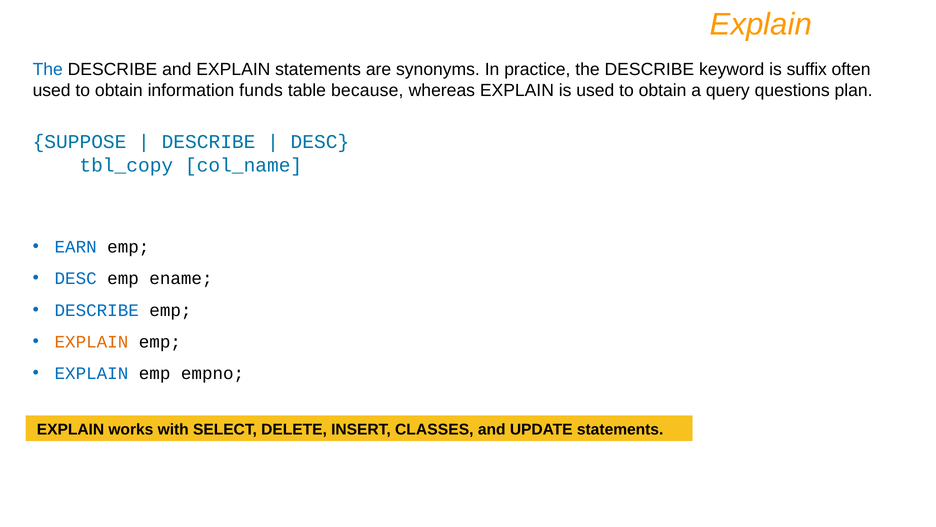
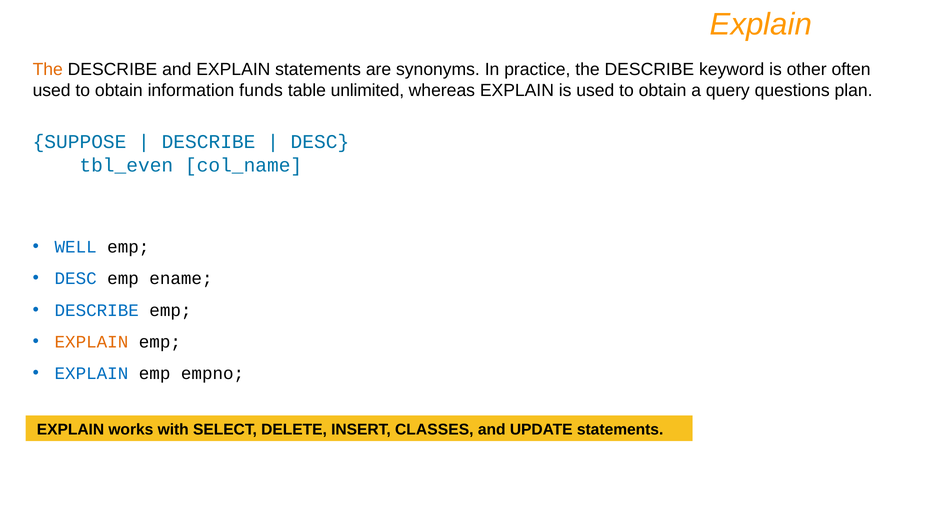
The at (48, 69) colour: blue -> orange
suffix: suffix -> other
because: because -> unlimited
tbl_copy: tbl_copy -> tbl_even
EARN: EARN -> WELL
